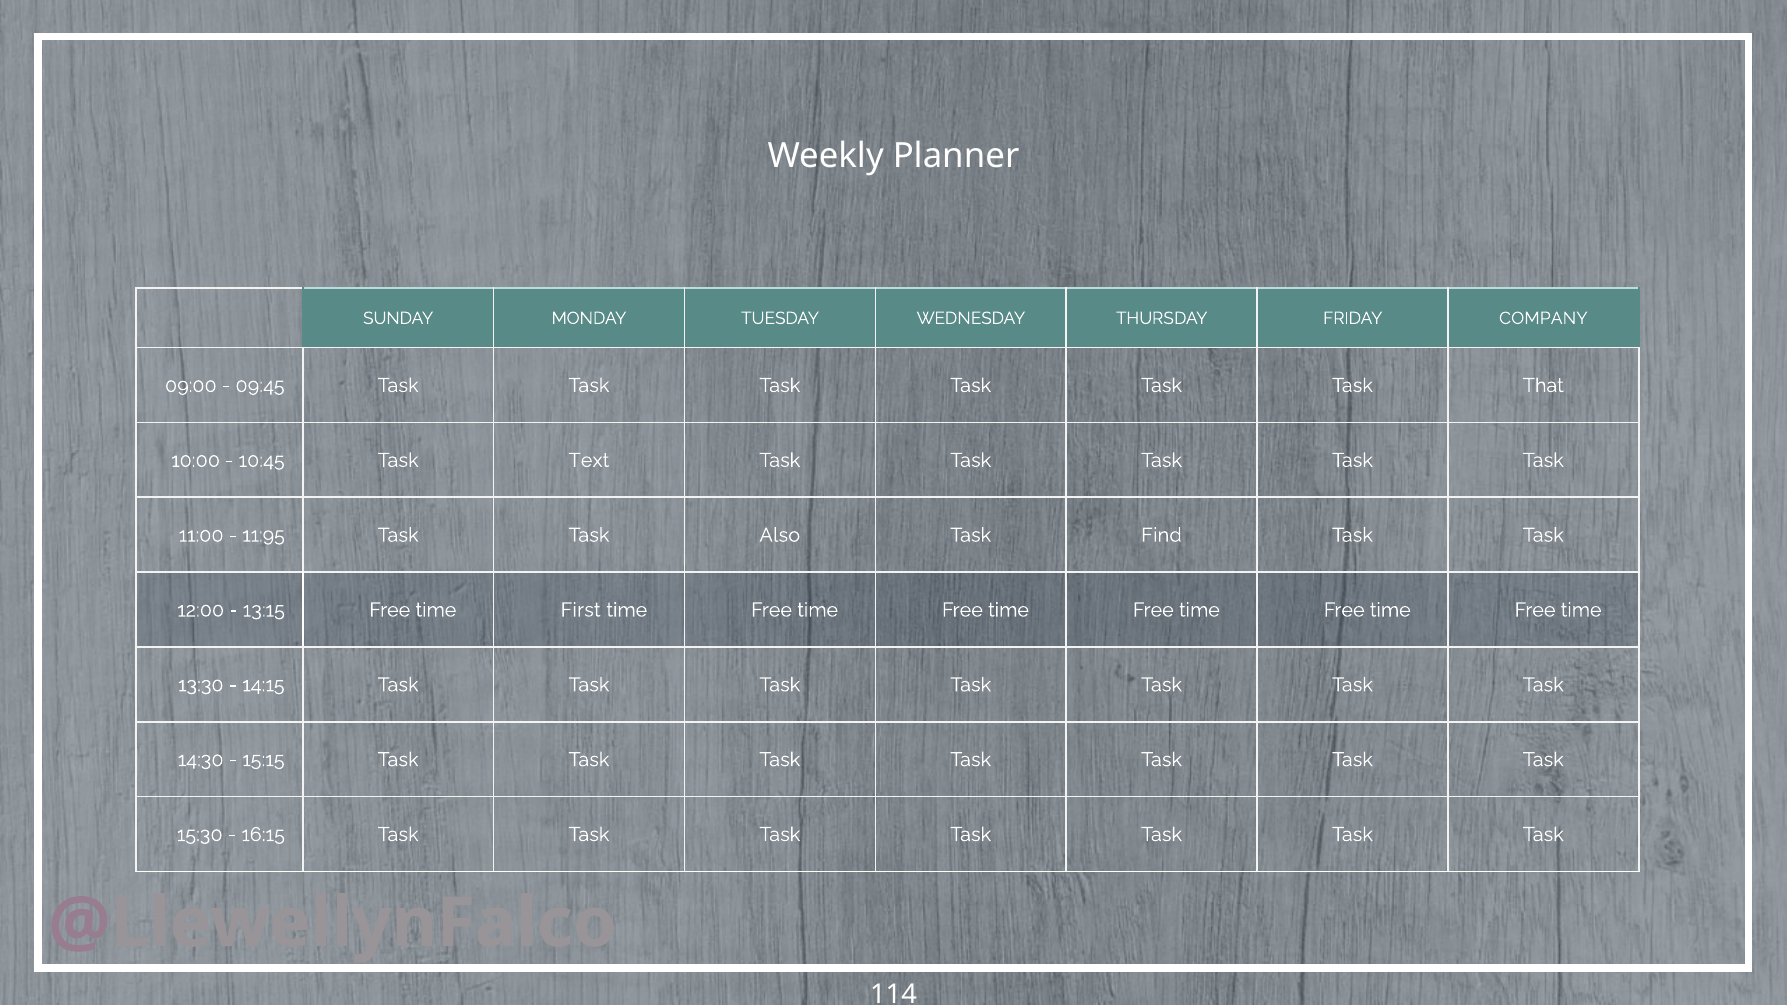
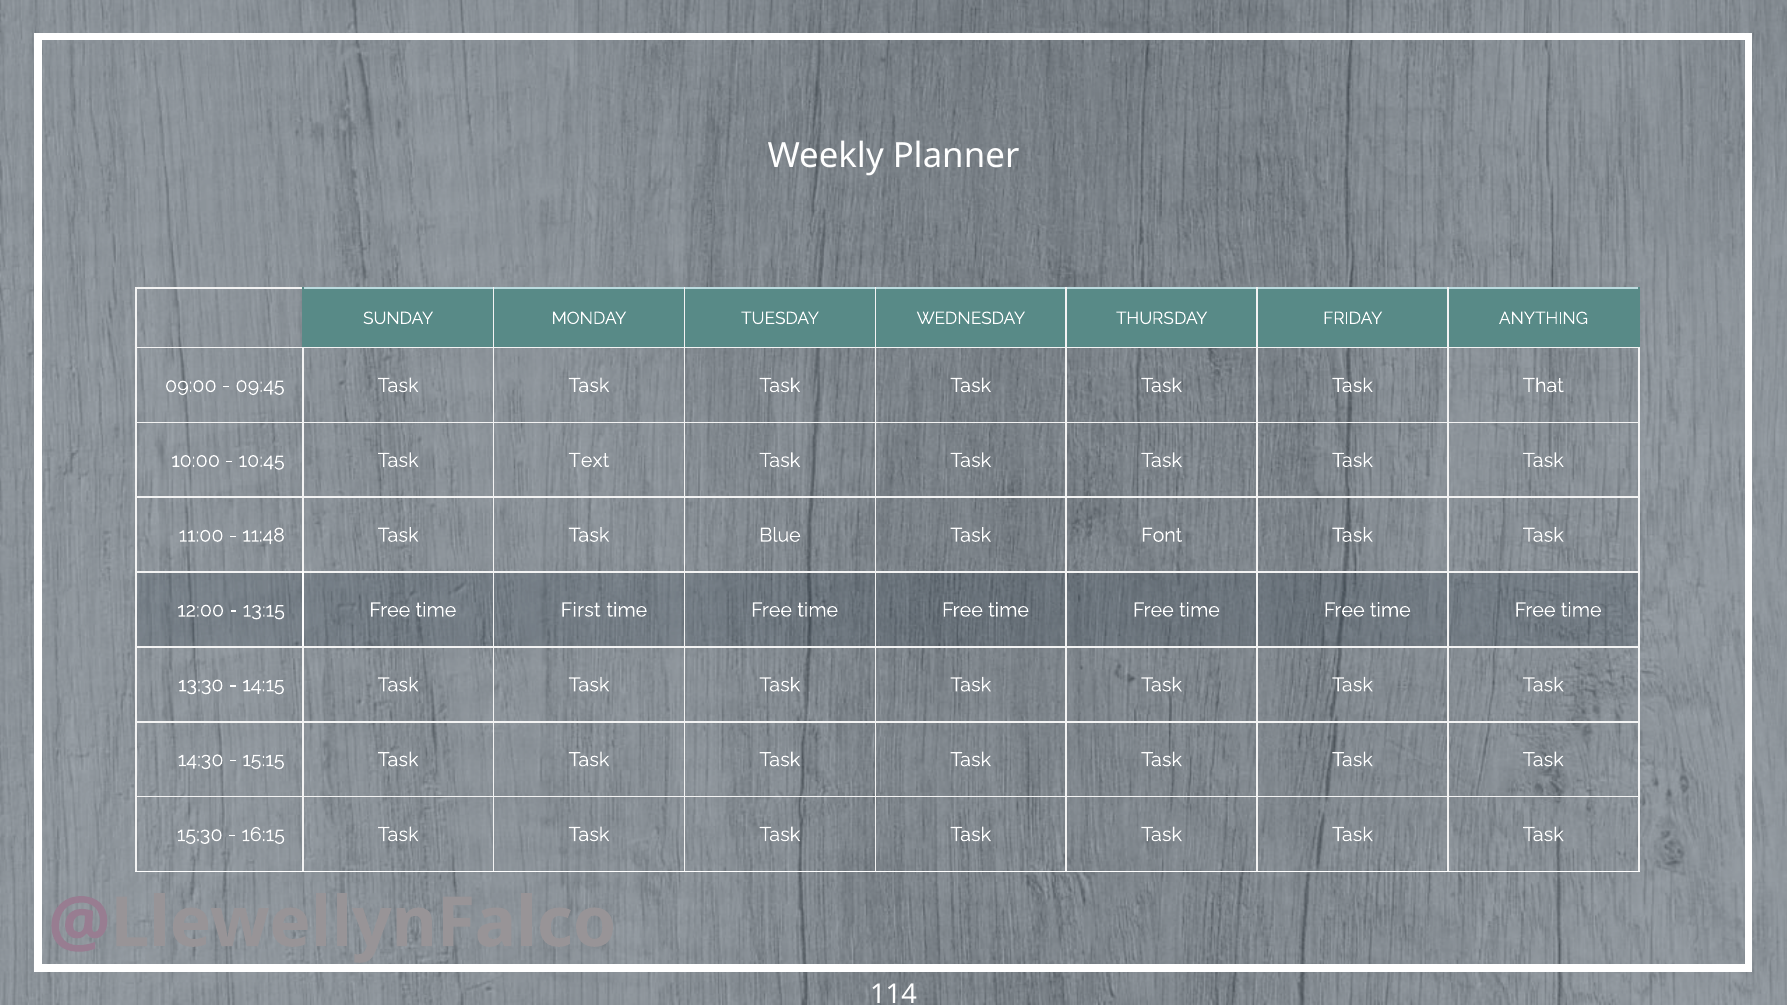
COMPANY: COMPANY -> ANYTHING
11:95: 11:95 -> 11:48
Also: Also -> Blue
Find: Find -> Font
